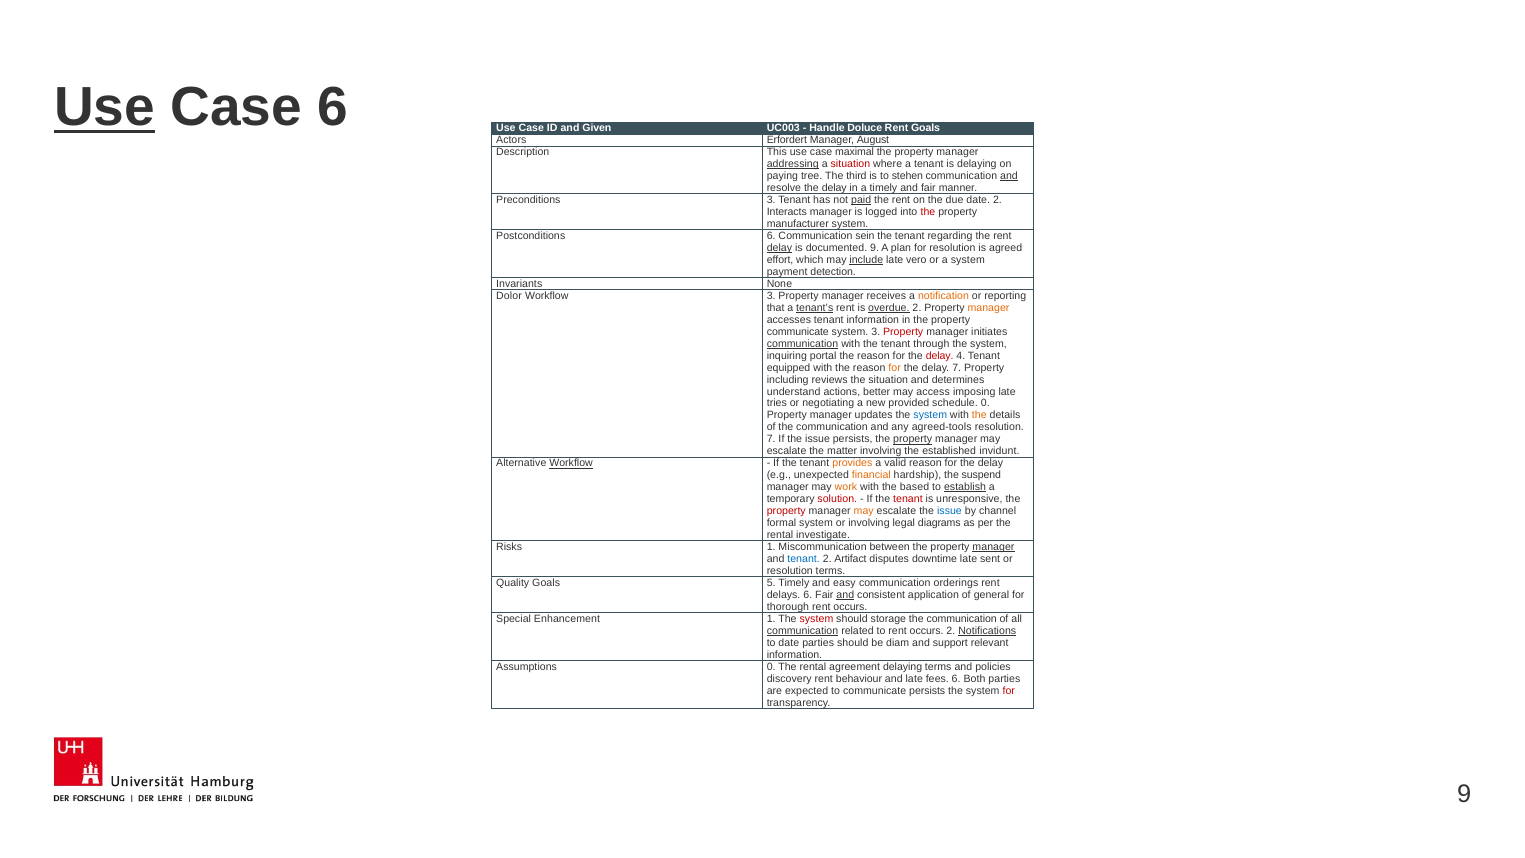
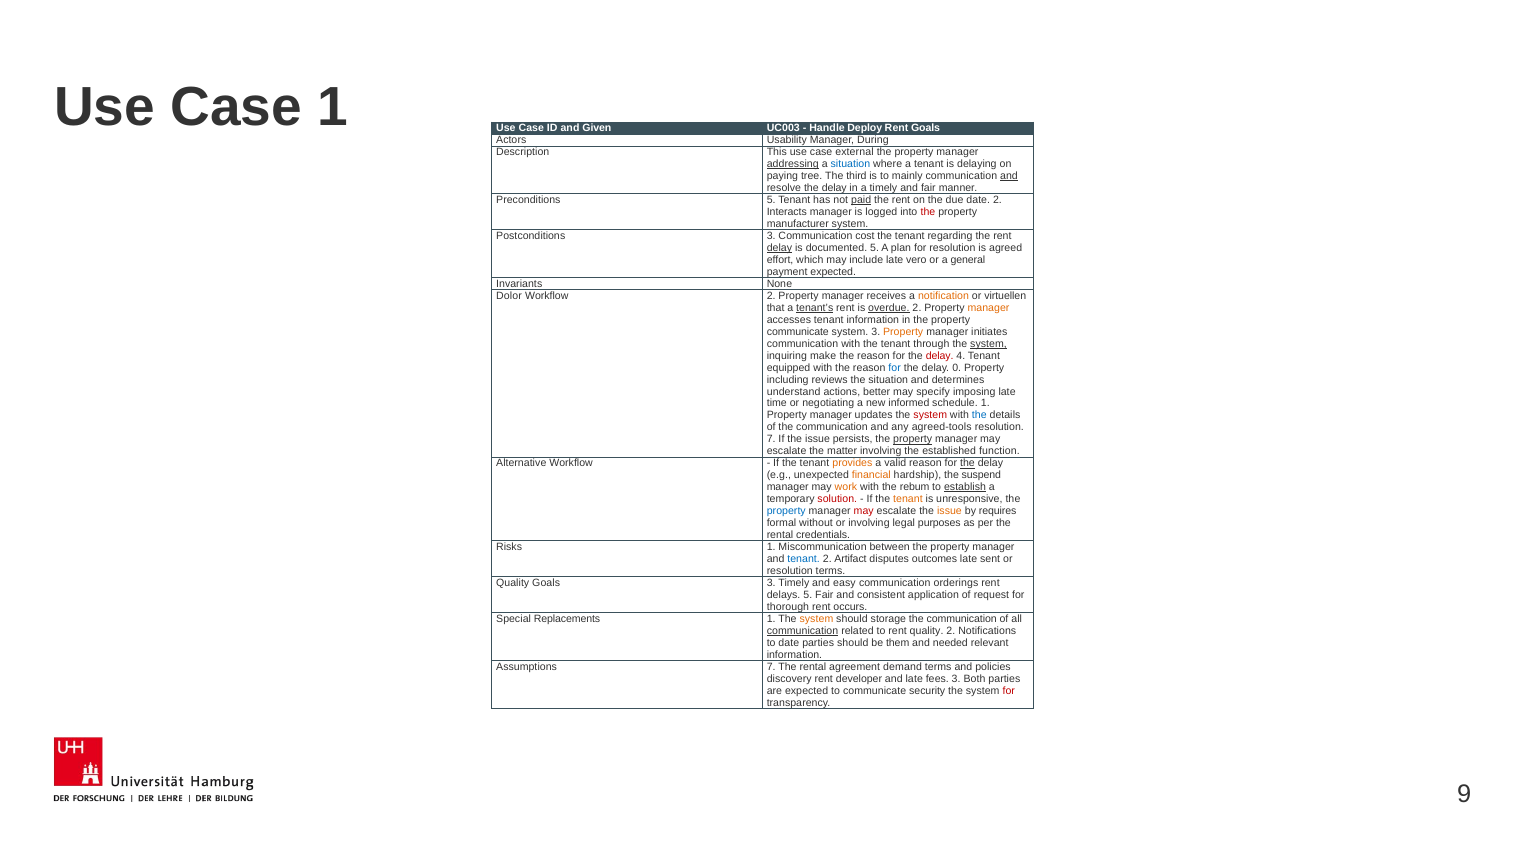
Use at (105, 108) underline: present -> none
Case 6: 6 -> 1
Doluce: Doluce -> Deploy
Erfordert: Erfordert -> Usability
August: August -> During
maximal: maximal -> external
situation at (850, 164) colour: red -> blue
stehen: stehen -> mainly
Preconditions 3: 3 -> 5
Postconditions 6: 6 -> 3
sein: sein -> cost
documented 9: 9 -> 5
include underline: present -> none
a system: system -> general
payment detection: detection -> expected
Workflow 3: 3 -> 2
reporting: reporting -> virtuellen
Property at (903, 332) colour: red -> orange
communication at (803, 344) underline: present -> none
system at (989, 344) underline: none -> present
portal: portal -> make
for at (895, 368) colour: orange -> blue
delay 7: 7 -> 0
access: access -> specify
tries: tries -> time
provided: provided -> informed
schedule 0: 0 -> 1
system at (930, 415) colour: blue -> red
the at (979, 415) colour: orange -> blue
invidunt: invidunt -> function
Workflow at (571, 463) underline: present -> none
the at (967, 463) underline: none -> present
based: based -> rebum
tenant at (908, 499) colour: red -> orange
property at (786, 511) colour: red -> blue
may at (864, 511) colour: orange -> red
issue at (949, 511) colour: blue -> orange
channel: channel -> requires
formal system: system -> without
diagrams: diagrams -> purposes
investigate: investigate -> credentials
manager at (993, 547) underline: present -> none
downtime: downtime -> outcomes
Goals 5: 5 -> 3
delays 6: 6 -> 5
and at (845, 595) underline: present -> none
general: general -> request
Enhancement: Enhancement -> Replacements
system at (816, 619) colour: red -> orange
to rent occurs: occurs -> quality
Notifications underline: present -> none
diam: diam -> them
support: support -> needed
Assumptions 0: 0 -> 7
agreement delaying: delaying -> demand
behaviour: behaviour -> developer
fees 6: 6 -> 3
communicate persists: persists -> security
